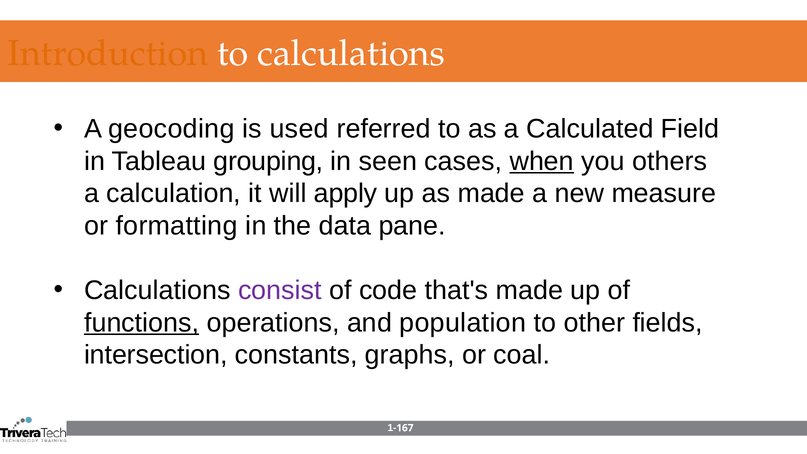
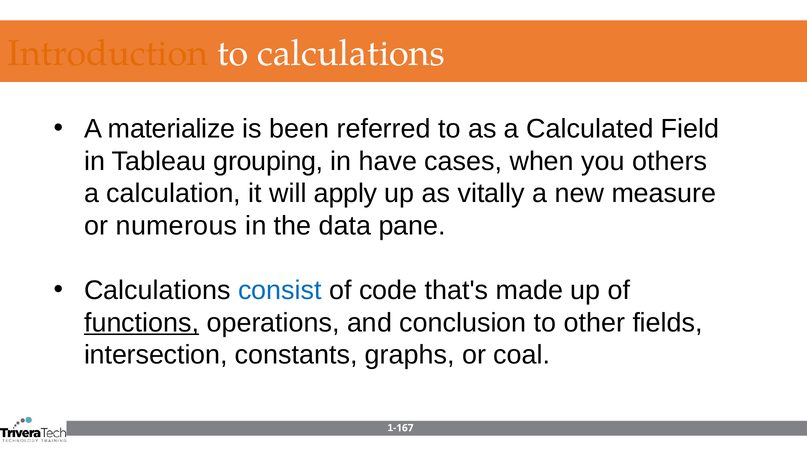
geocoding: geocoding -> materialize
used: used -> been
seen: seen -> have
when underline: present -> none
as made: made -> vitally
formatting: formatting -> numerous
consist colour: purple -> blue
population: population -> conclusion
